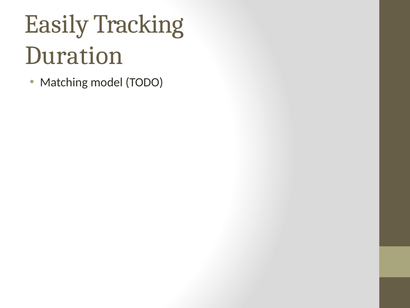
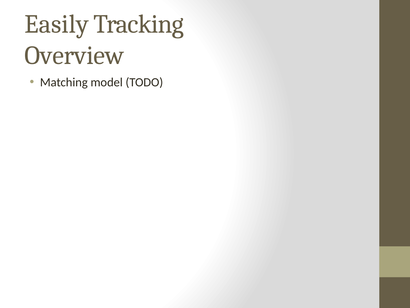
Duration: Duration -> Overview
